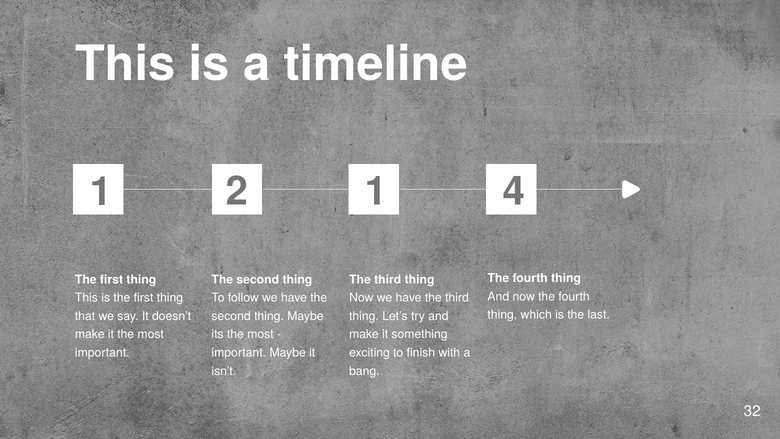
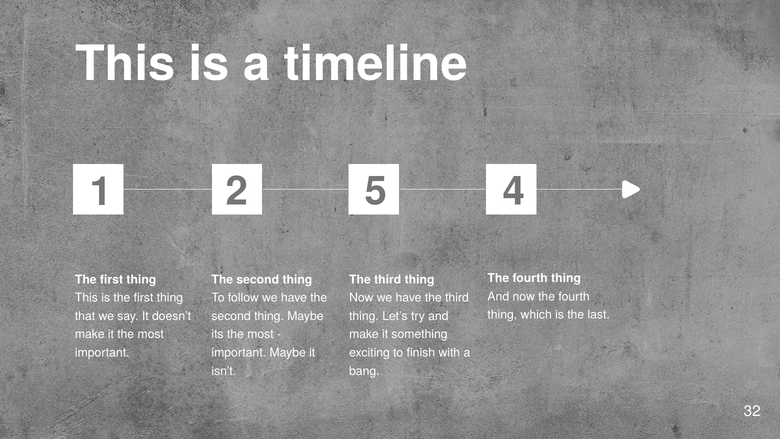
2 1: 1 -> 5
